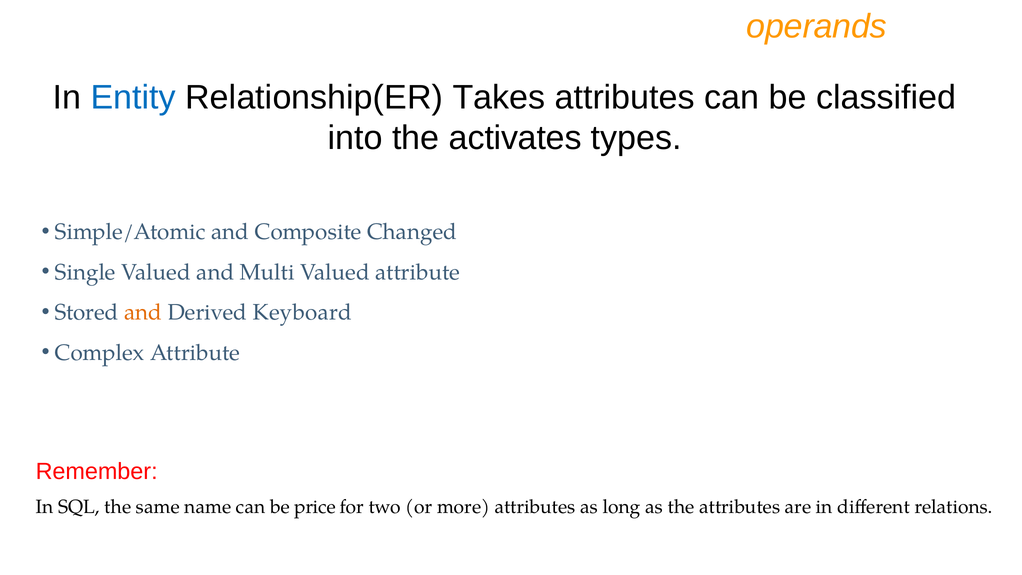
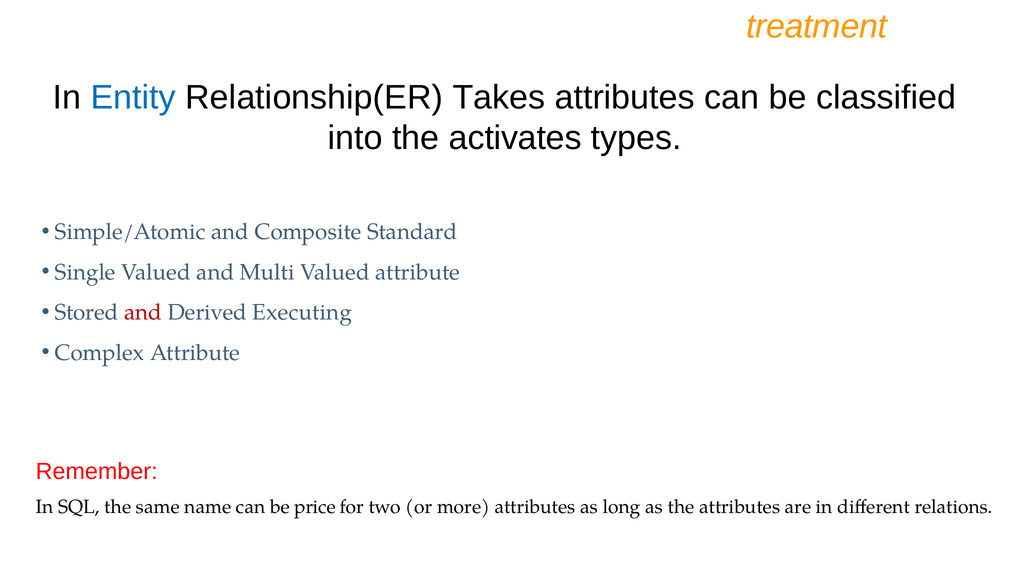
operands: operands -> treatment
Changed: Changed -> Standard
and at (143, 312) colour: orange -> red
Keyboard: Keyboard -> Executing
